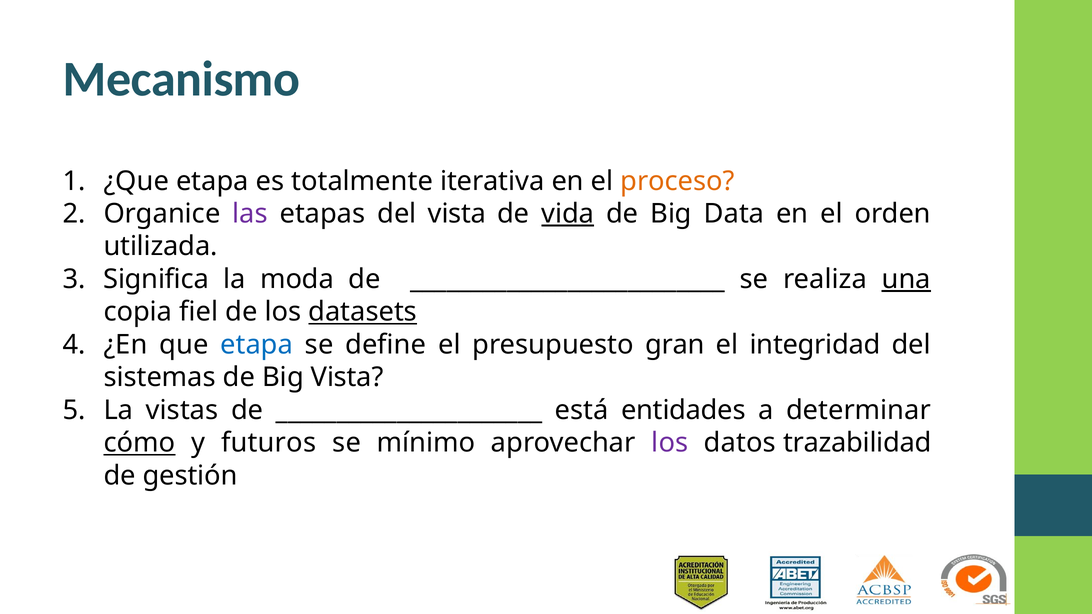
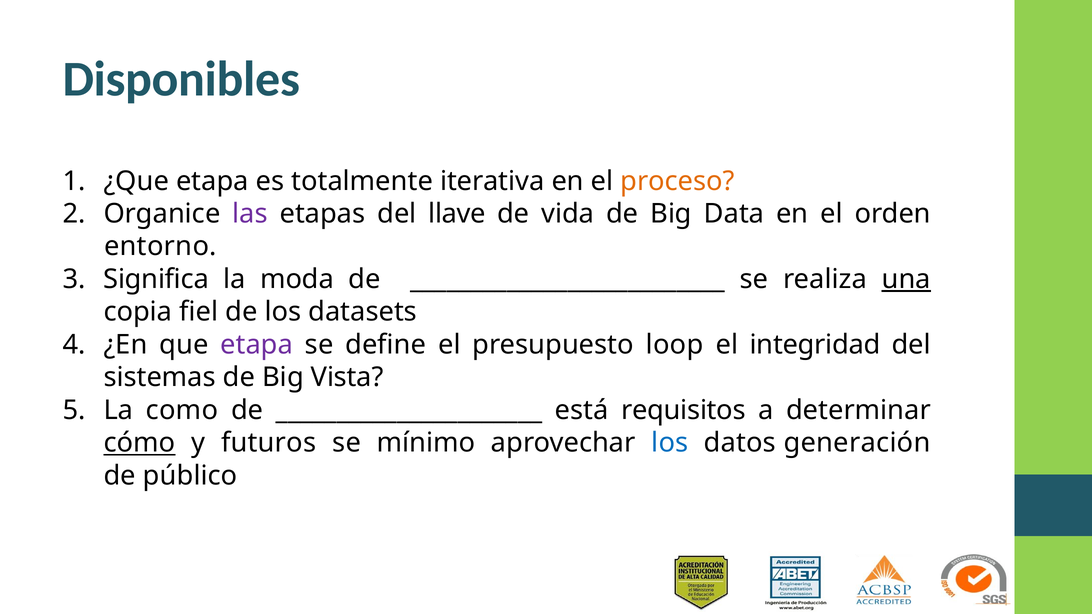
Mecanismo: Mecanismo -> Disponibles
del vista: vista -> llave
vida underline: present -> none
utilizada: utilizada -> entorno
datasets underline: present -> none
etapa at (257, 345) colour: blue -> purple
gran: gran -> loop
vistas: vistas -> como
entidades: entidades -> requisitos
los at (670, 443) colour: purple -> blue
trazabilidad: trazabilidad -> generación
gestión: gestión -> público
